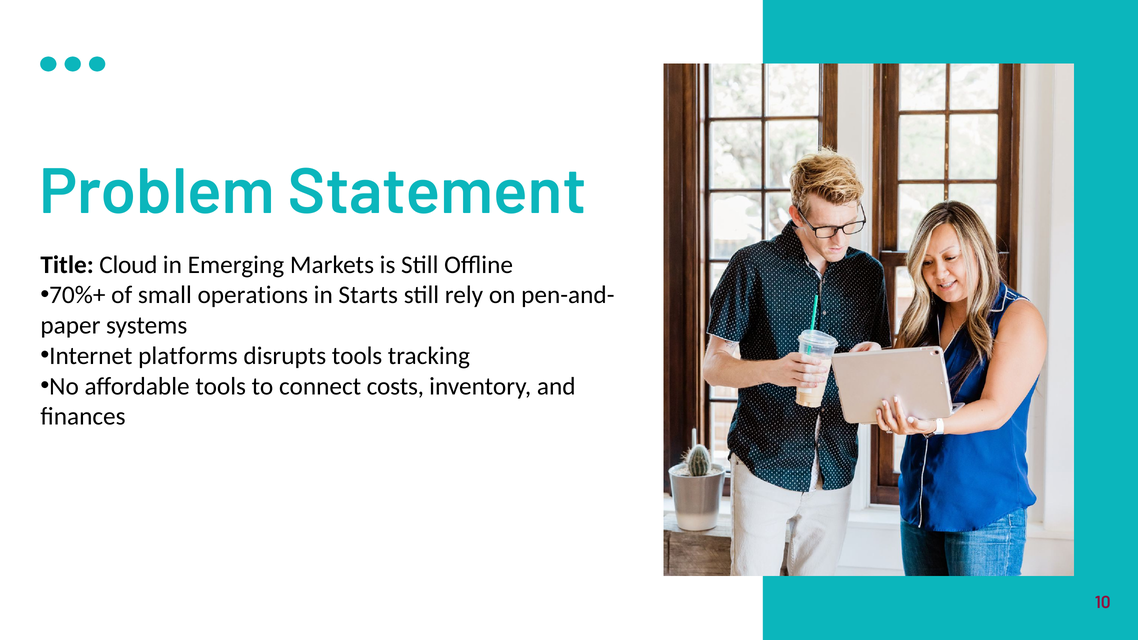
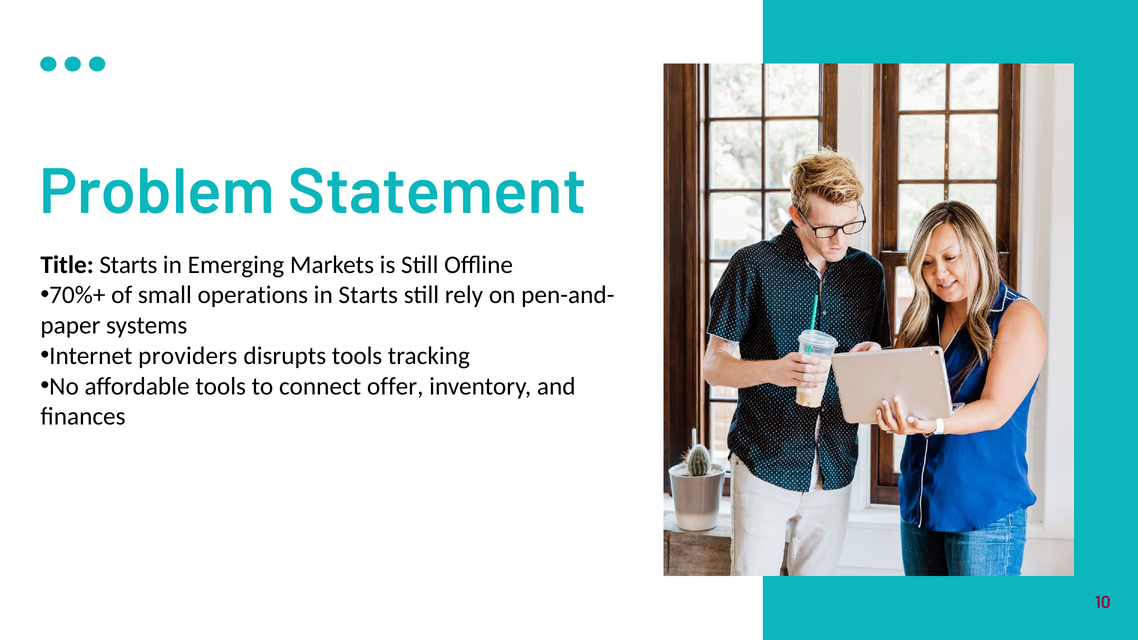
Title Cloud: Cloud -> Starts
platforms: platforms -> providers
costs: costs -> offer
